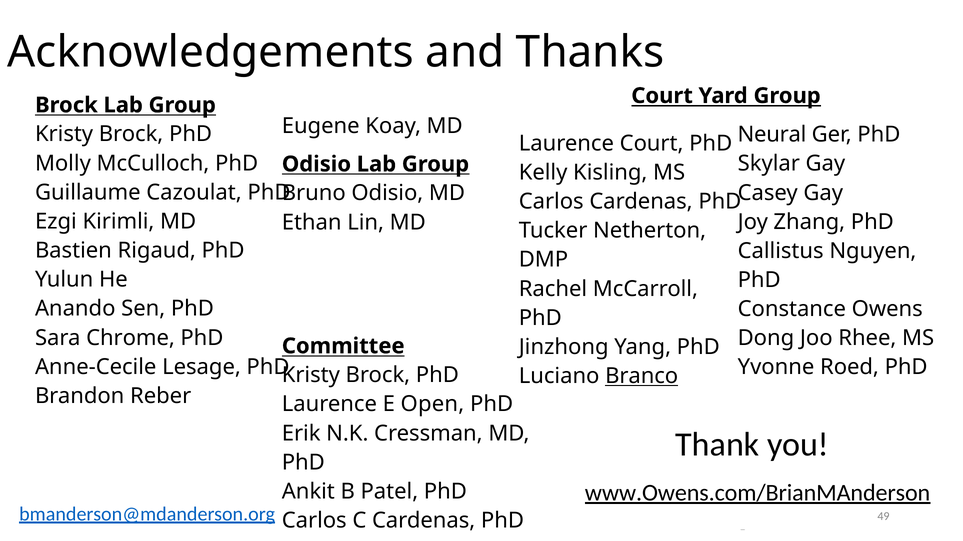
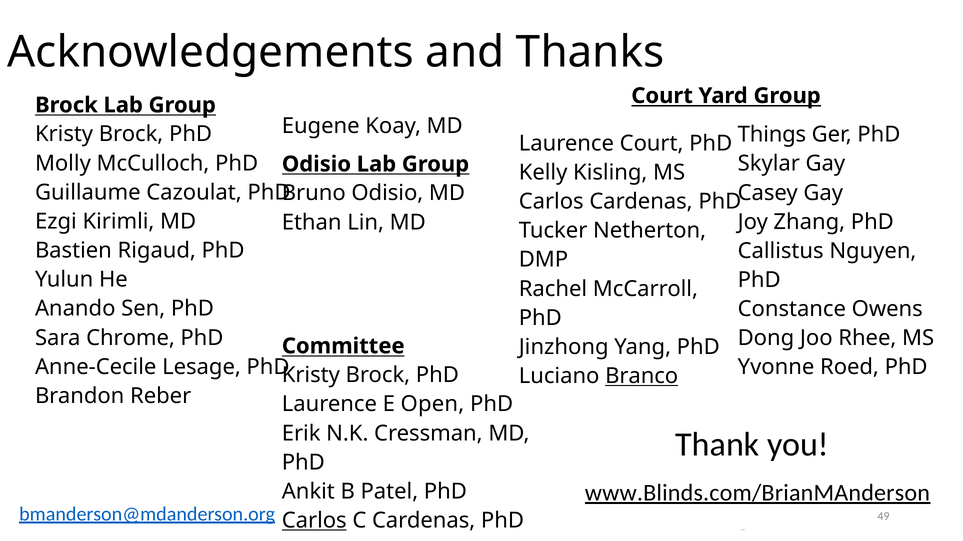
Neural: Neural -> Things
www.Owens.com/BrianMAnderson: www.Owens.com/BrianMAnderson -> www.Blinds.com/BrianMAnderson
Carlos at (314, 521) underline: none -> present
